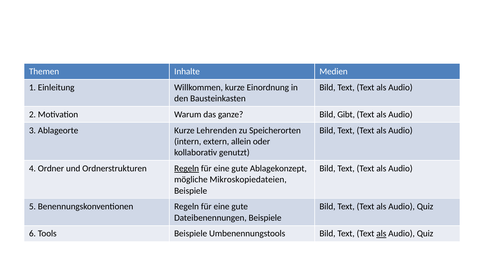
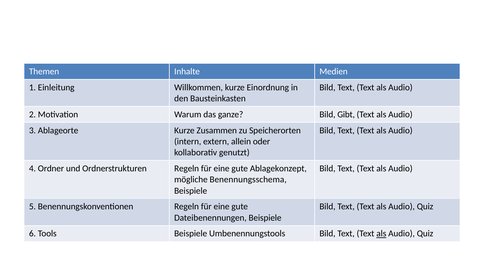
Lehrenden: Lehrenden -> Zusammen
Regeln at (187, 168) underline: present -> none
Mikroskopiedateien: Mikroskopiedateien -> Benennungsschema
